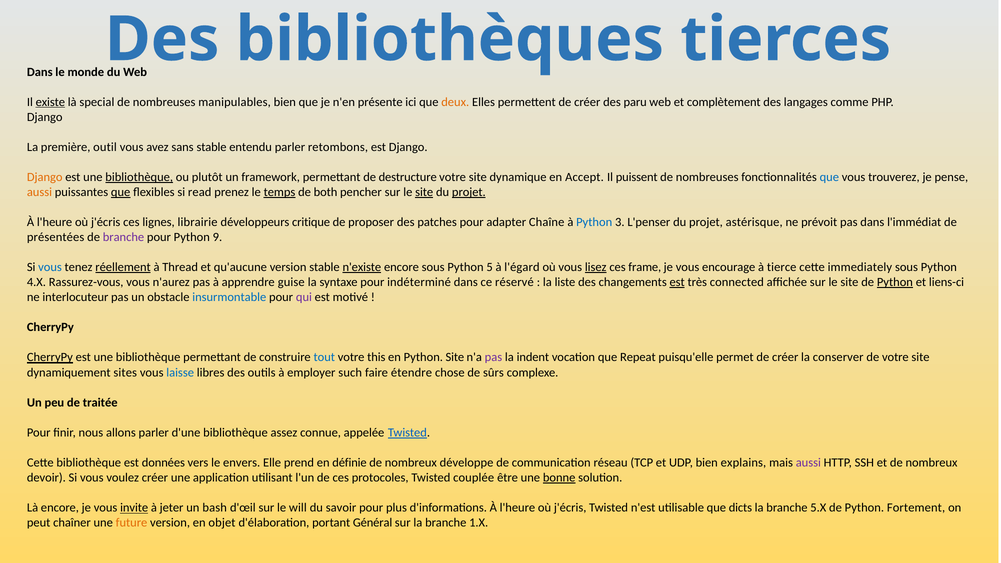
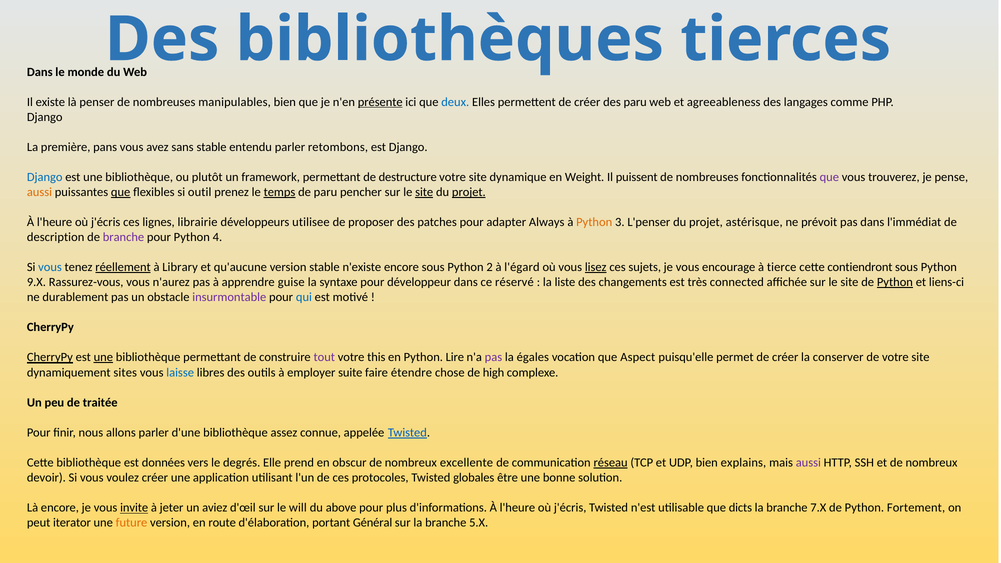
existe underline: present -> none
special: special -> penser
présente underline: none -> present
deux colour: orange -> blue
complètement: complètement -> agreeableness
outil: outil -> pans
Django at (45, 177) colour: orange -> blue
bibliothèque at (139, 177) underline: present -> none
Accept: Accept -> Weight
que at (829, 177) colour: blue -> purple
read: read -> outil
de both: both -> paru
critique: critique -> utilisee
Chaîne: Chaîne -> Always
Python at (594, 222) colour: blue -> orange
présentées: présentées -> description
9: 9 -> 4
Thread: Thread -> Library
n'existe underline: present -> none
5: 5 -> 2
frame: frame -> sujets
immediately: immediately -> contiendront
4.X: 4.X -> 9.X
indéterminé: indéterminé -> développeur
est at (677, 282) underline: present -> none
interlocuteur: interlocuteur -> durablement
insurmontable colour: blue -> purple
qui colour: purple -> blue
une at (103, 357) underline: none -> present
tout colour: blue -> purple
Python Site: Site -> Lire
indent: indent -> égales
Repeat: Repeat -> Aspect
such: such -> suite
sûrs: sûrs -> high
envers: envers -> degrés
définie: définie -> obscur
développe: développe -> excellente
réseau underline: none -> present
couplée: couplée -> globales
bonne underline: present -> none
bash: bash -> aviez
savoir: savoir -> above
5.X: 5.X -> 7.X
chaîner: chaîner -> iterator
objet: objet -> route
1.X: 1.X -> 5.X
